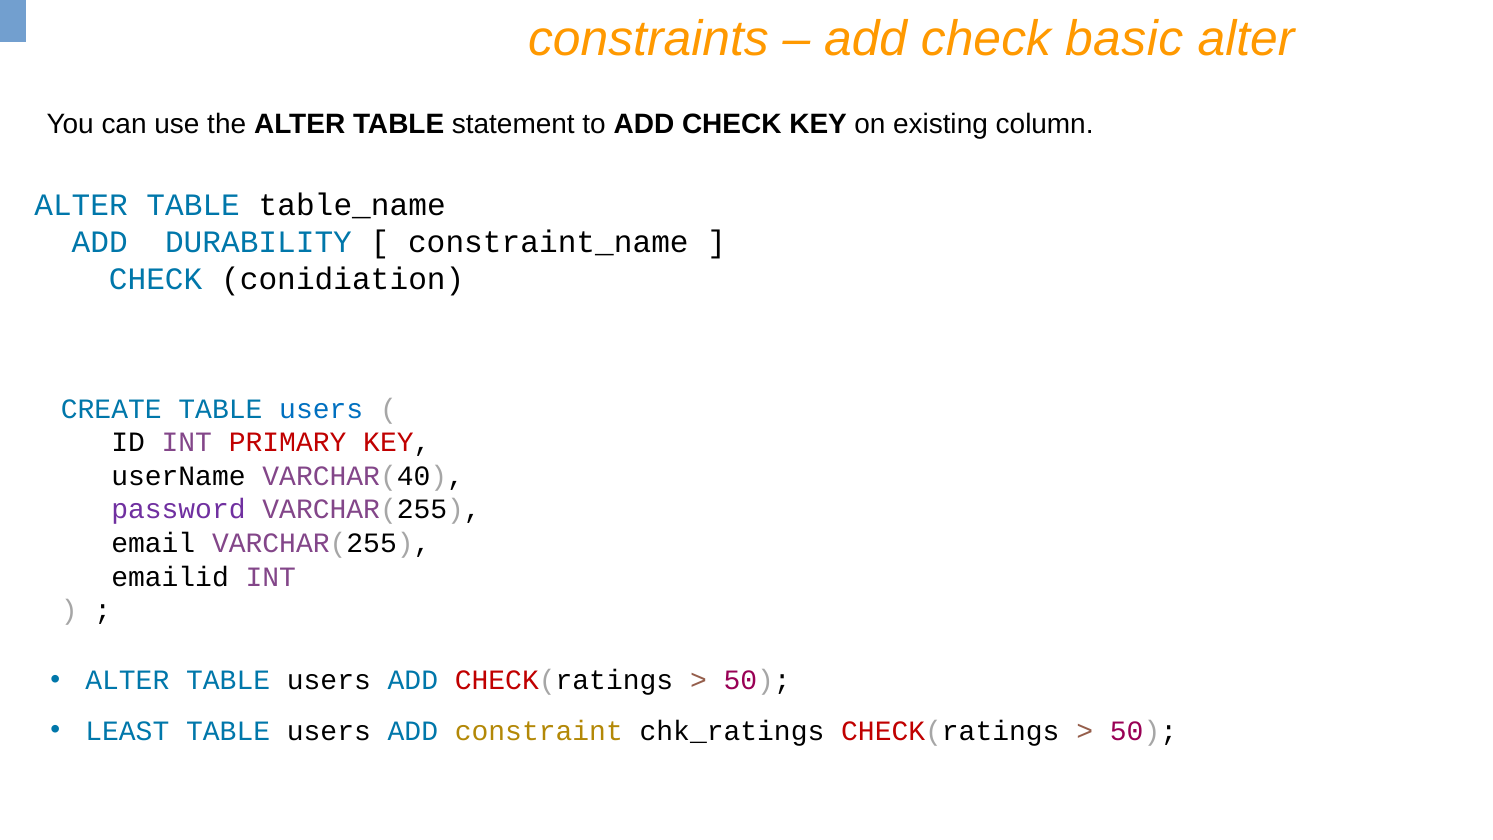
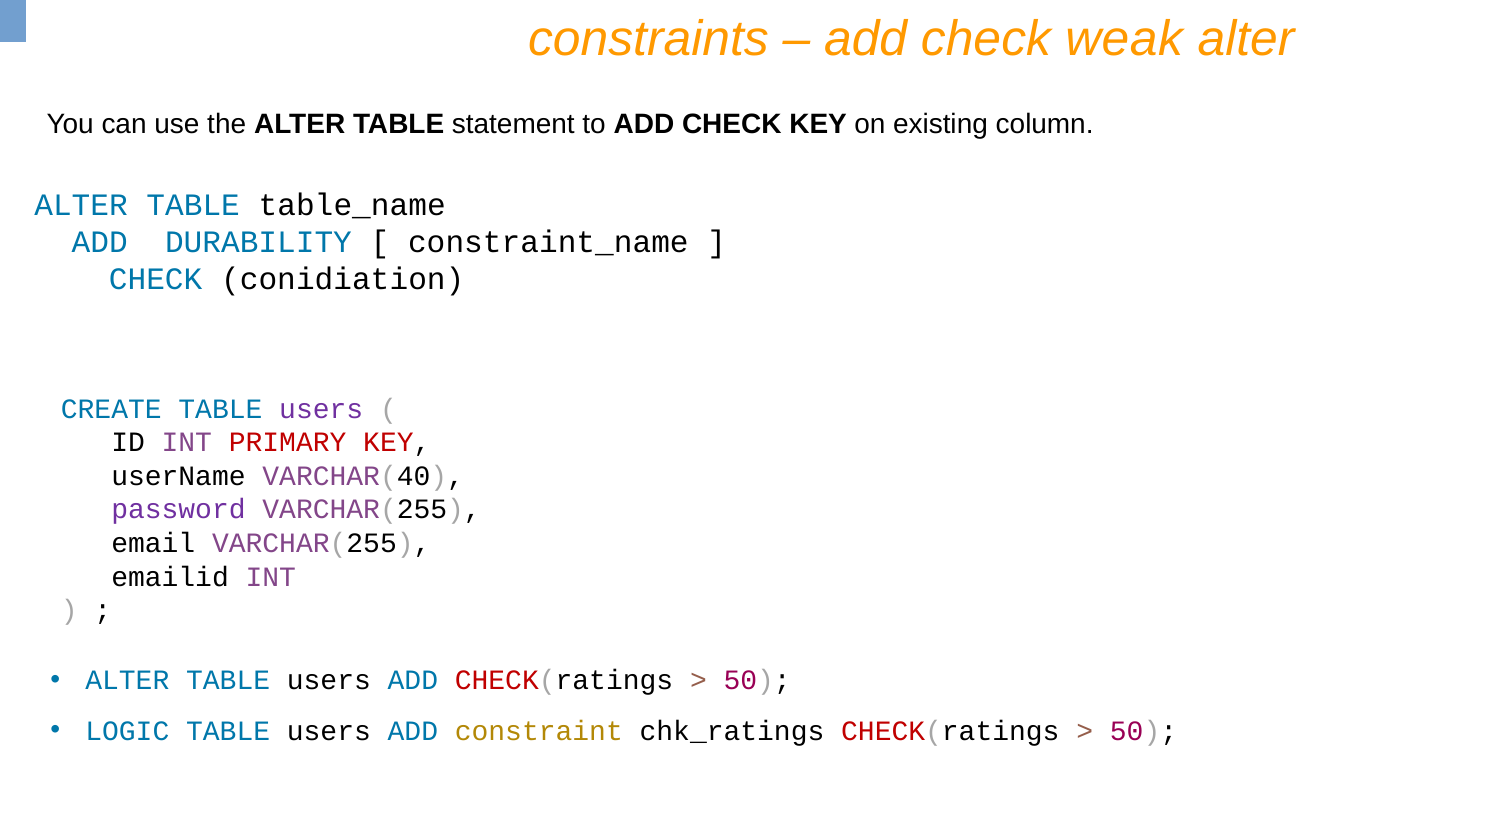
basic: basic -> weak
users at (321, 409) colour: blue -> purple
LEAST: LEAST -> LOGIC
